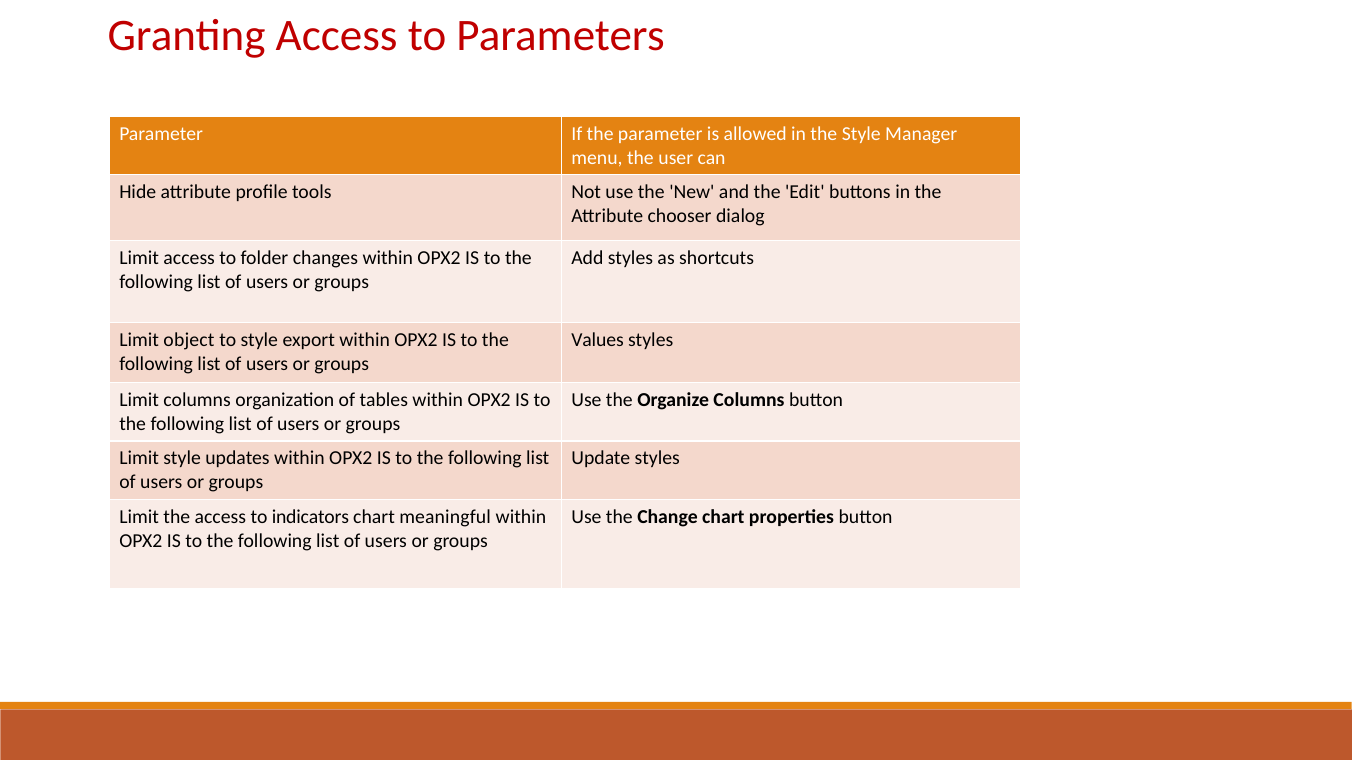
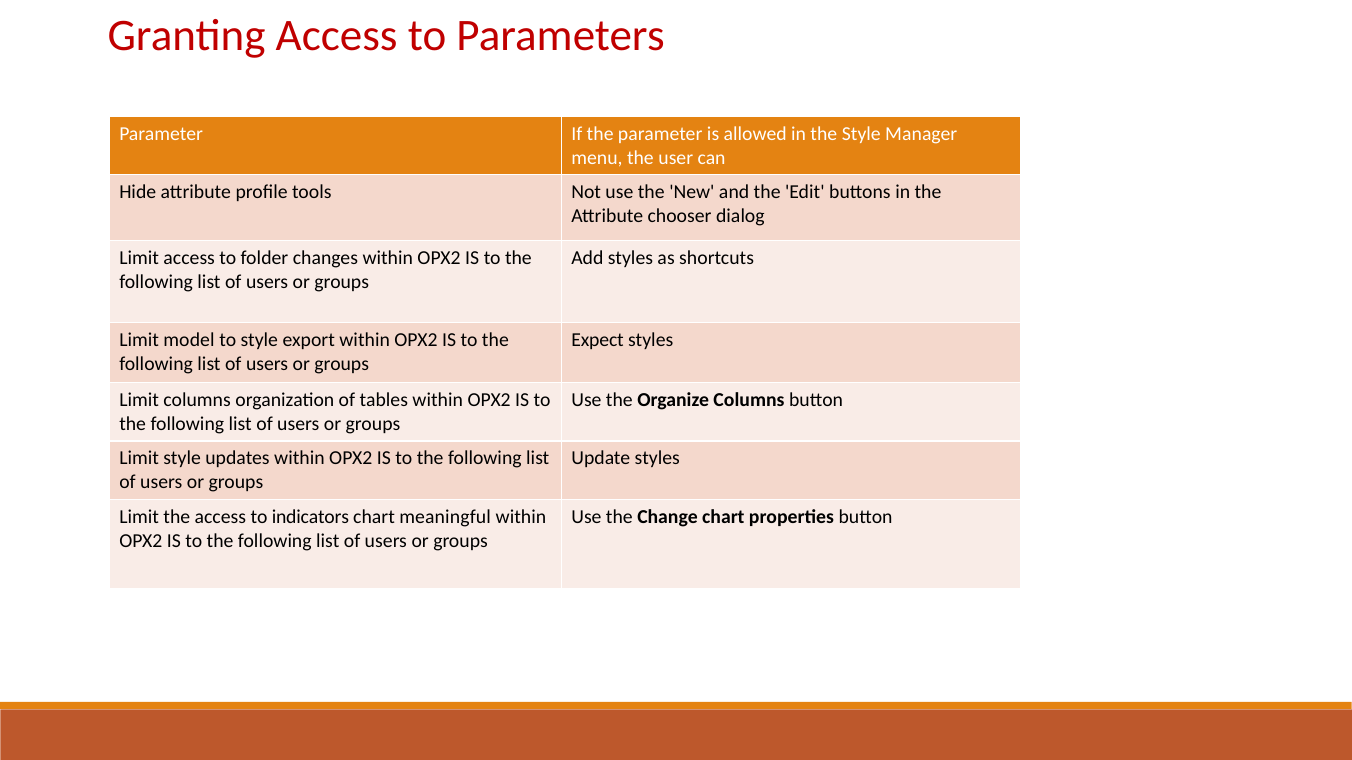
object: object -> model
Values: Values -> Expect
